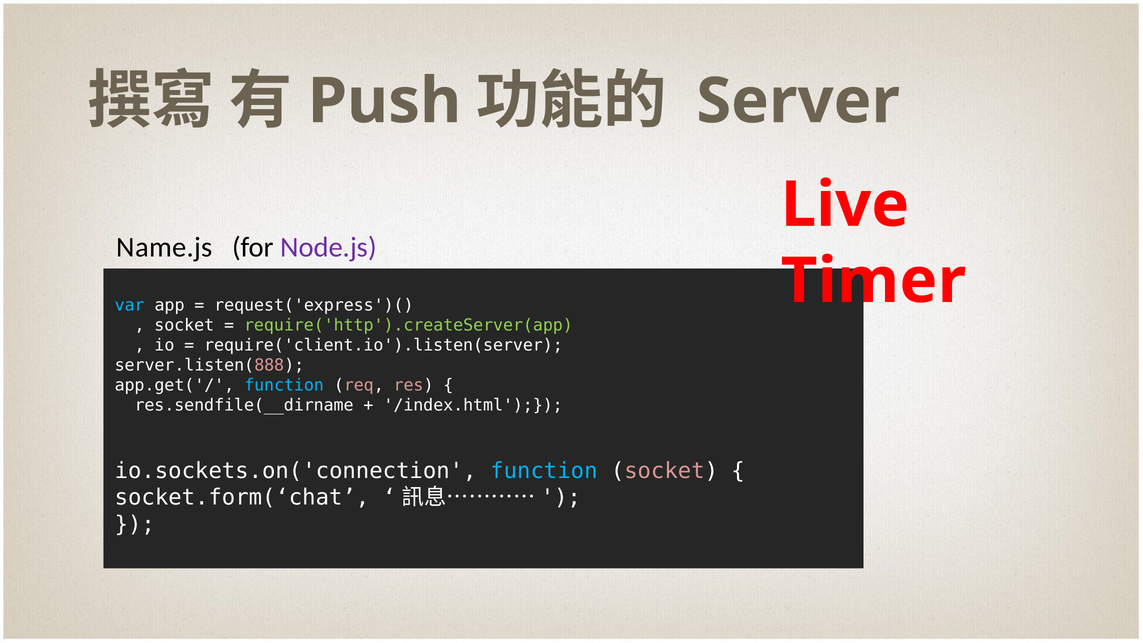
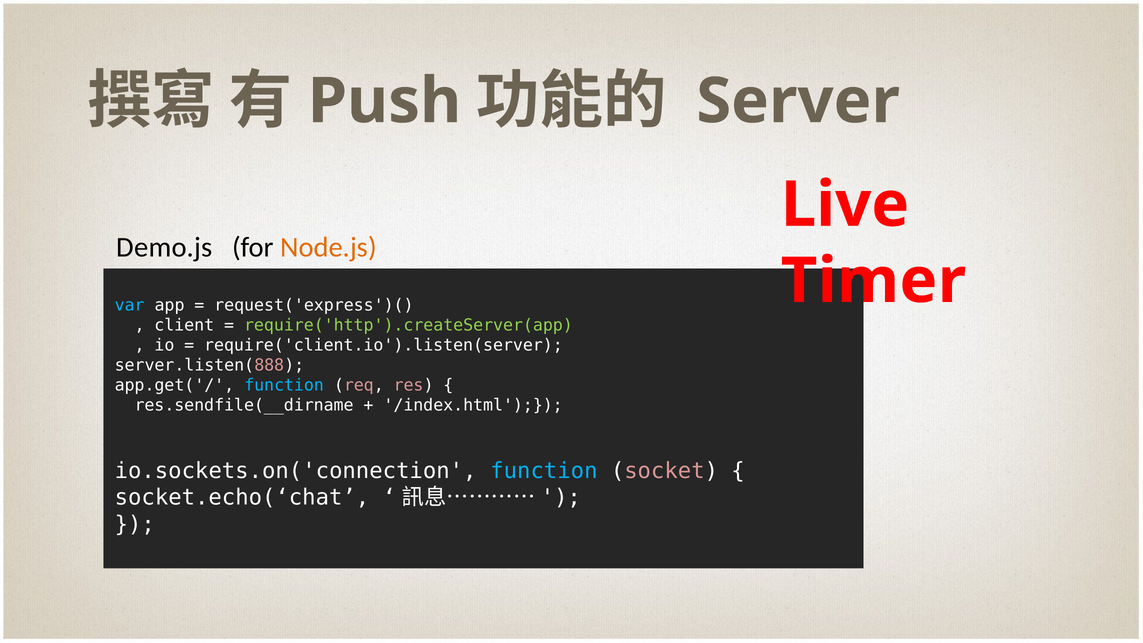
Name.js: Name.js -> Demo.js
Node.js colour: purple -> orange
socket at (184, 325): socket -> client
socket.form(‘chat: socket.form(‘chat -> socket.echo(‘chat
